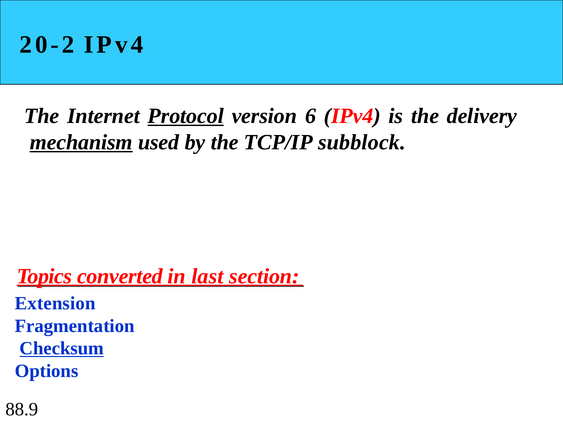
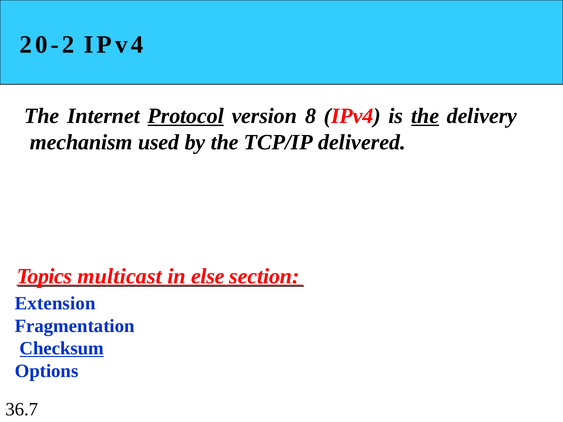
6: 6 -> 8
the at (425, 116) underline: none -> present
mechanism underline: present -> none
subblock: subblock -> delivered
converted: converted -> multicast
last: last -> else
88.9: 88.9 -> 36.7
